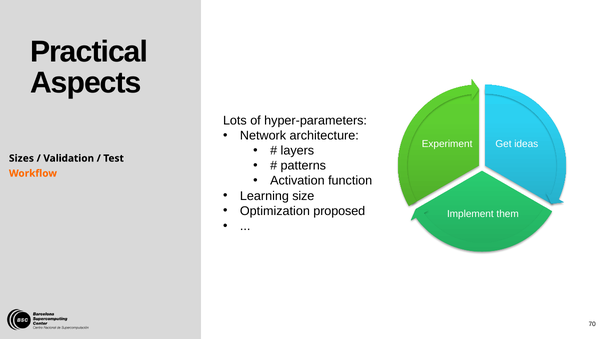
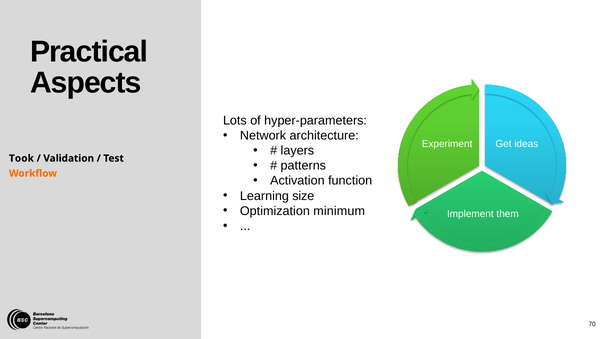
Sizes: Sizes -> Took
proposed: proposed -> minimum
